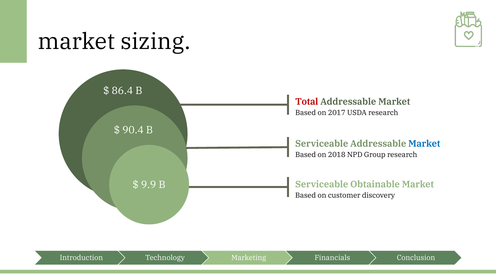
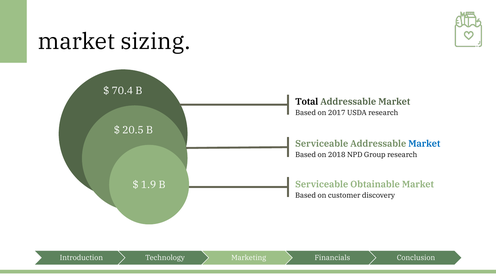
86.4: 86.4 -> 70.4
Total colour: red -> black
90.4: 90.4 -> 20.5
9.9: 9.9 -> 1.9
